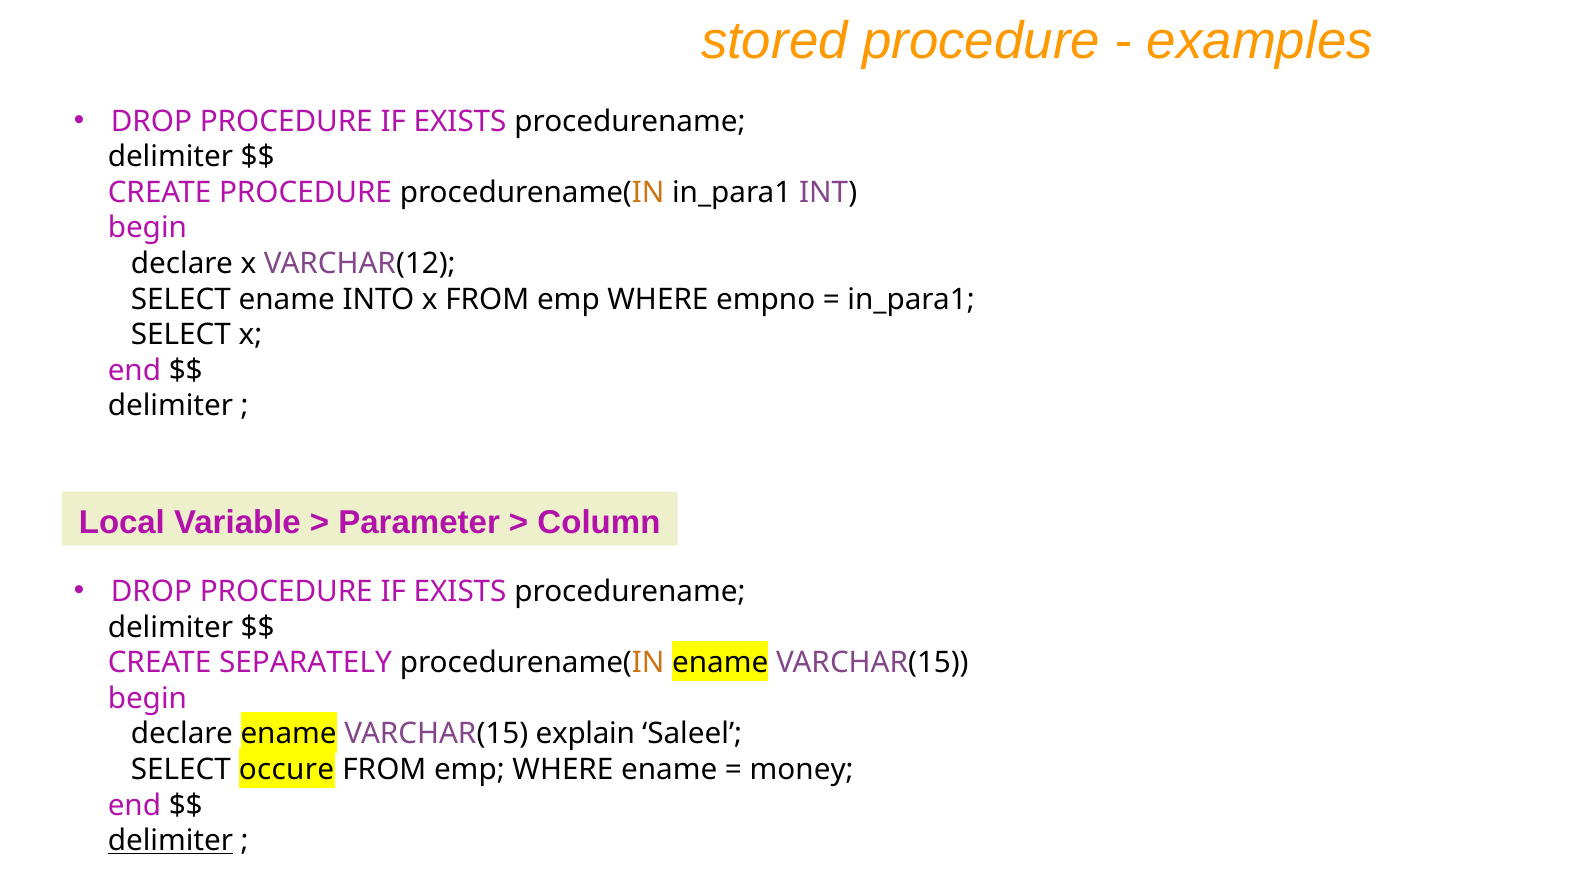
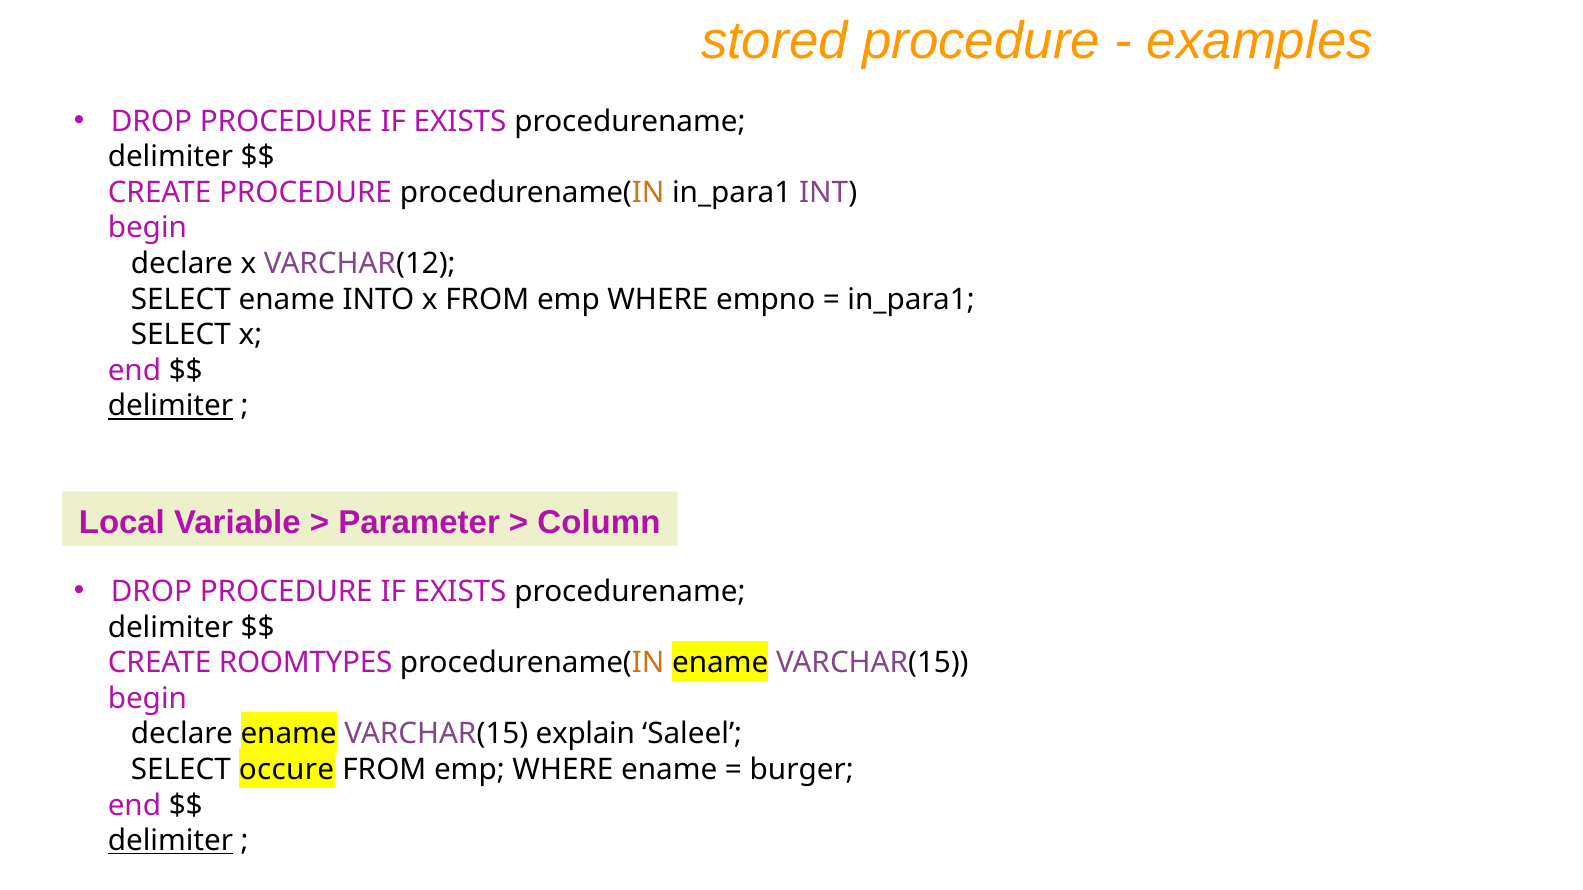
delimiter at (170, 406) underline: none -> present
SEPARATELY: SEPARATELY -> ROOMTYPES
money: money -> burger
